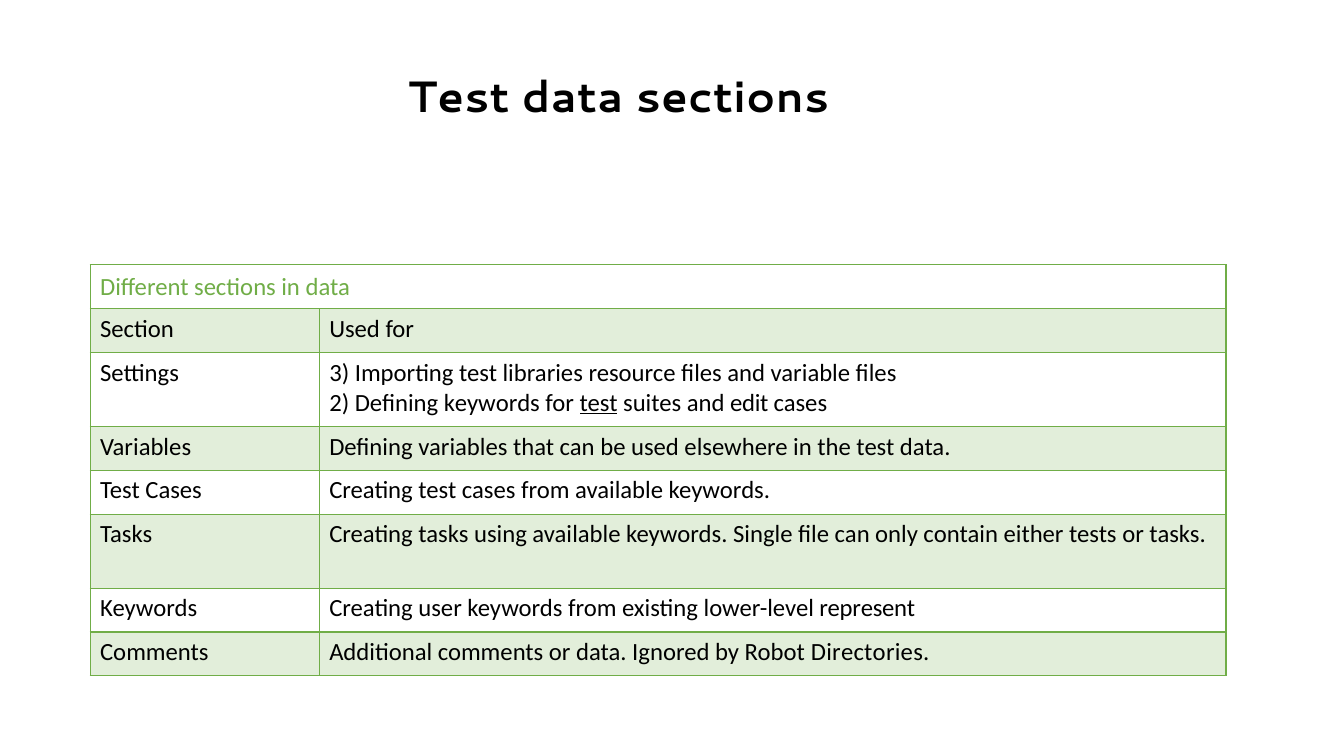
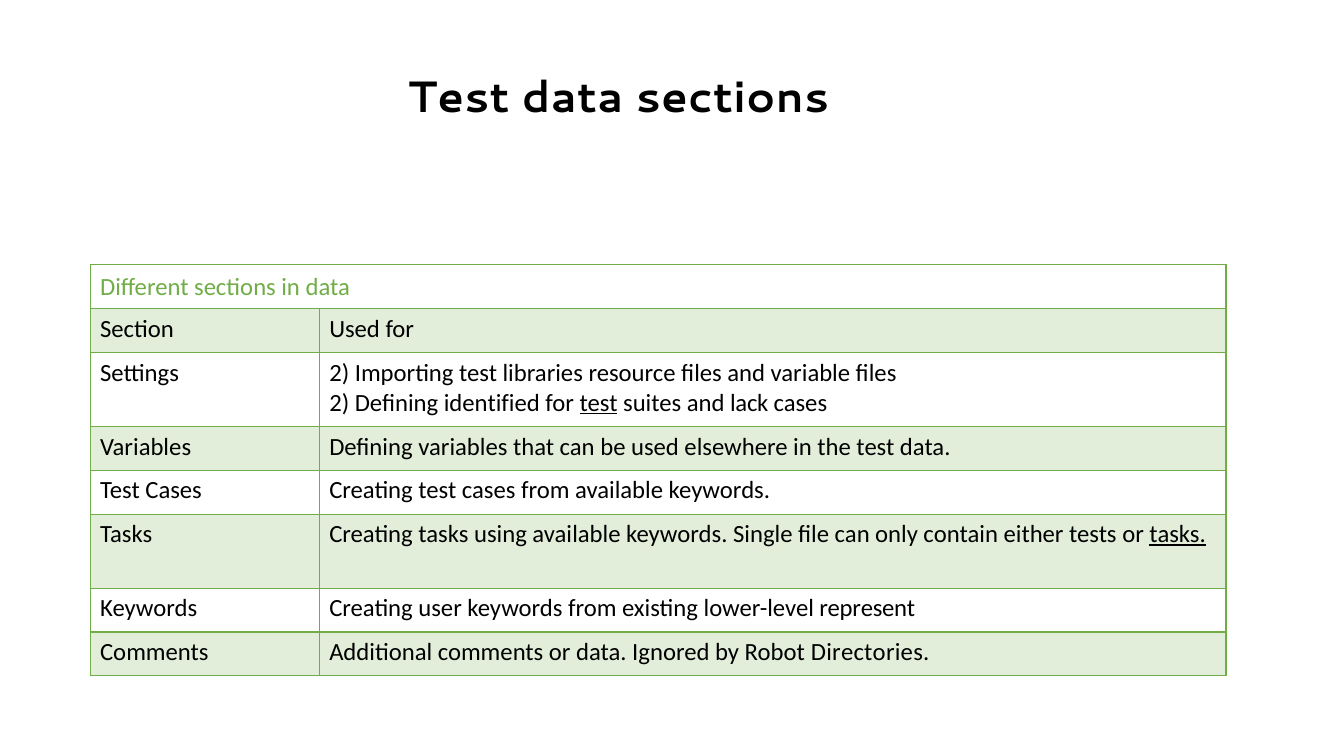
Settings 3: 3 -> 2
Defining keywords: keywords -> identified
edit: edit -> lack
tasks at (1178, 534) underline: none -> present
